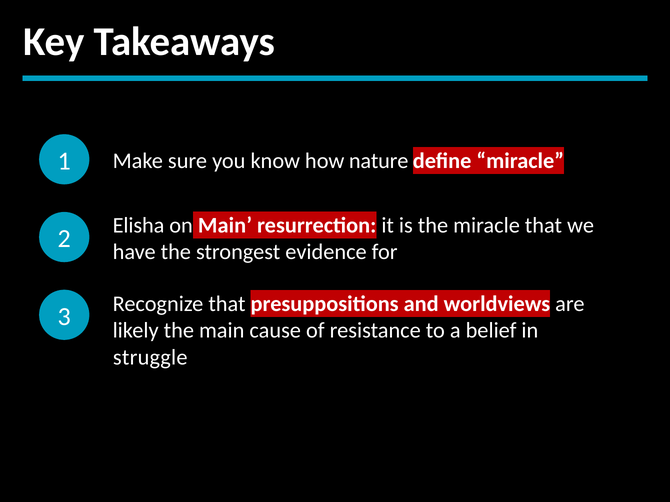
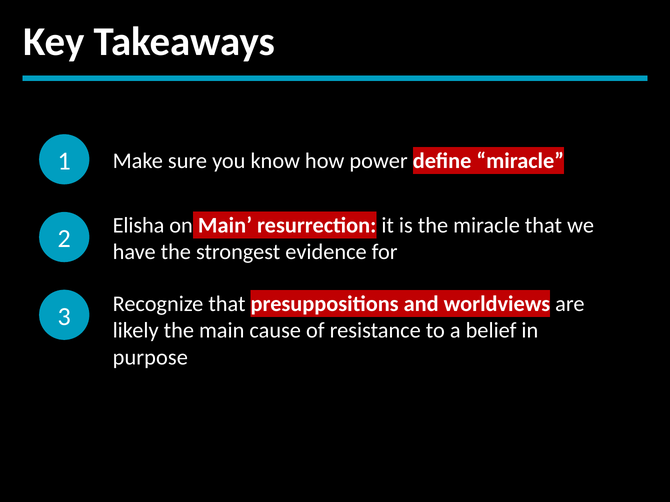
nature: nature -> power
struggle: struggle -> purpose
